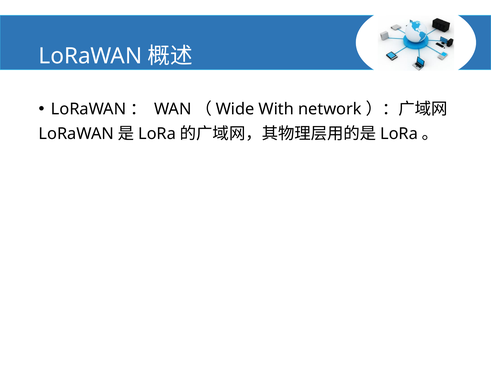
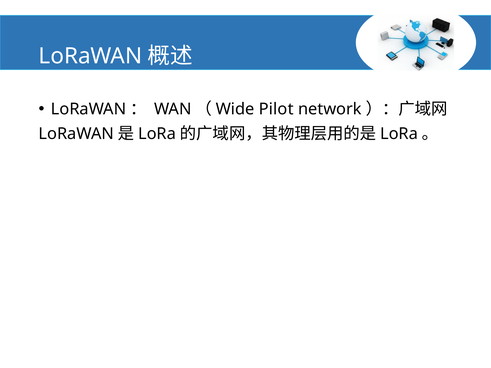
With: With -> Pilot
